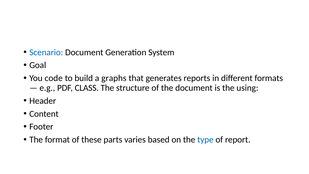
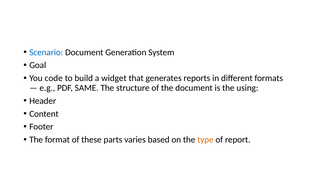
graphs: graphs -> widget
CLASS: CLASS -> SAME
type colour: blue -> orange
